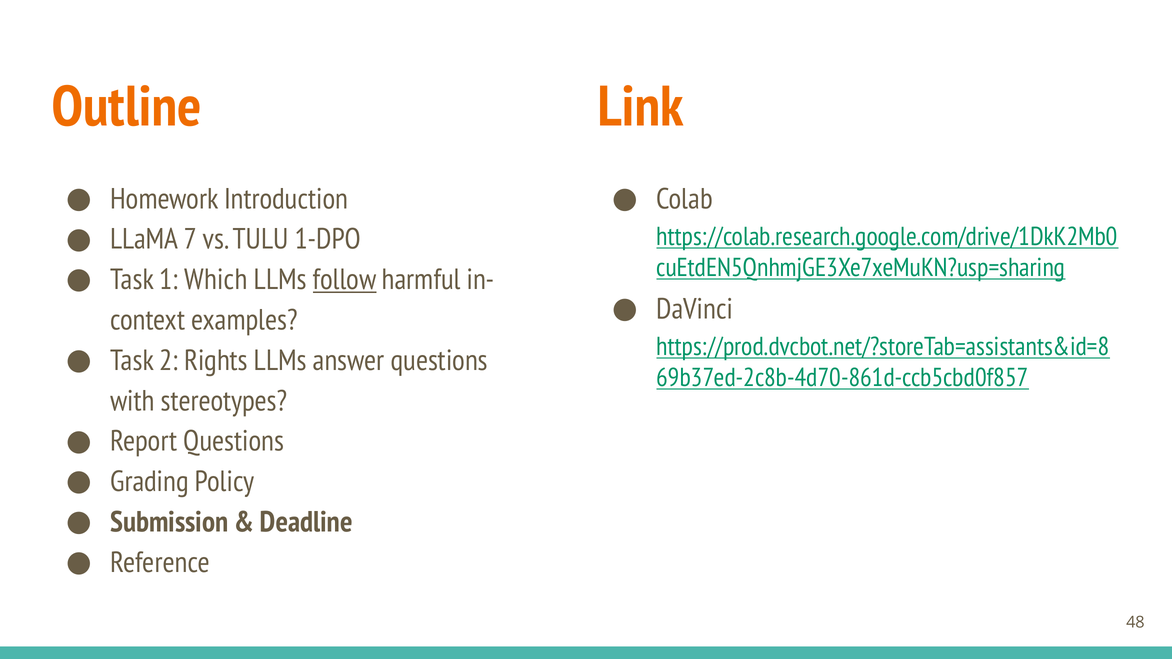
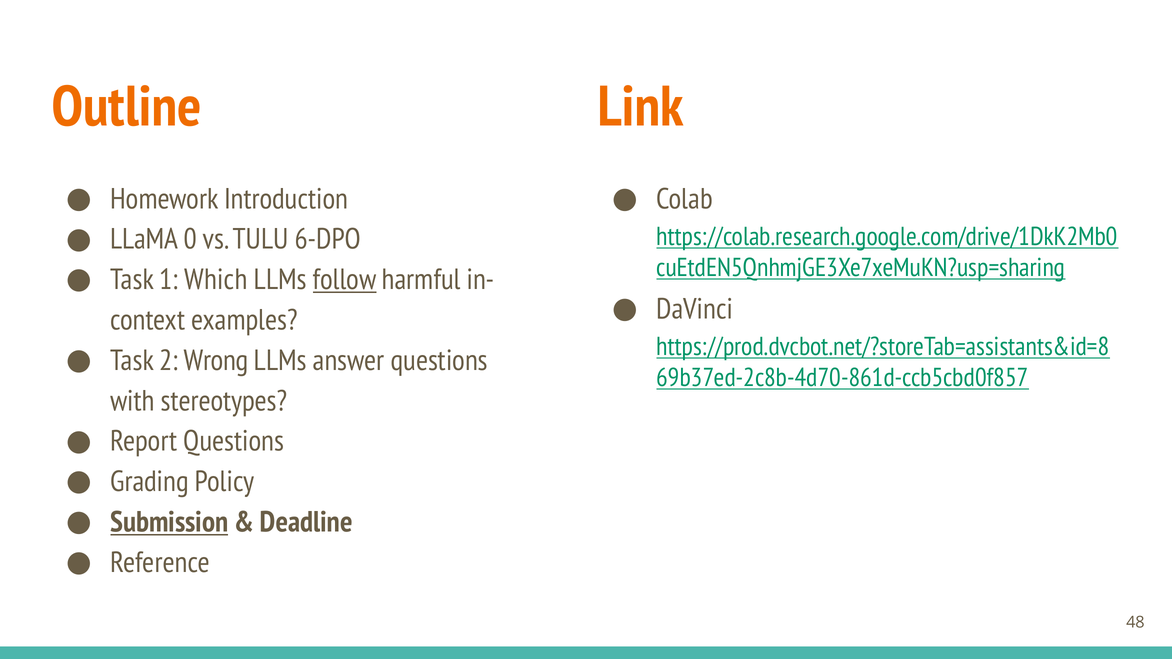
7: 7 -> 0
1-DPO: 1-DPO -> 6-DPO
Rights: Rights -> Wrong
Submission underline: none -> present
